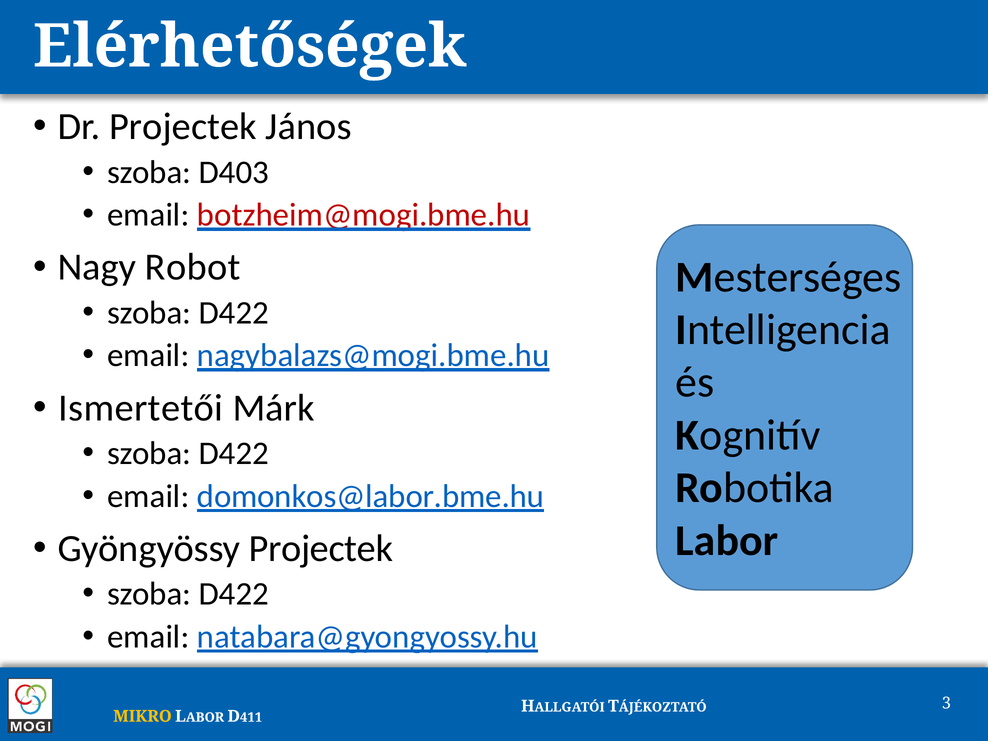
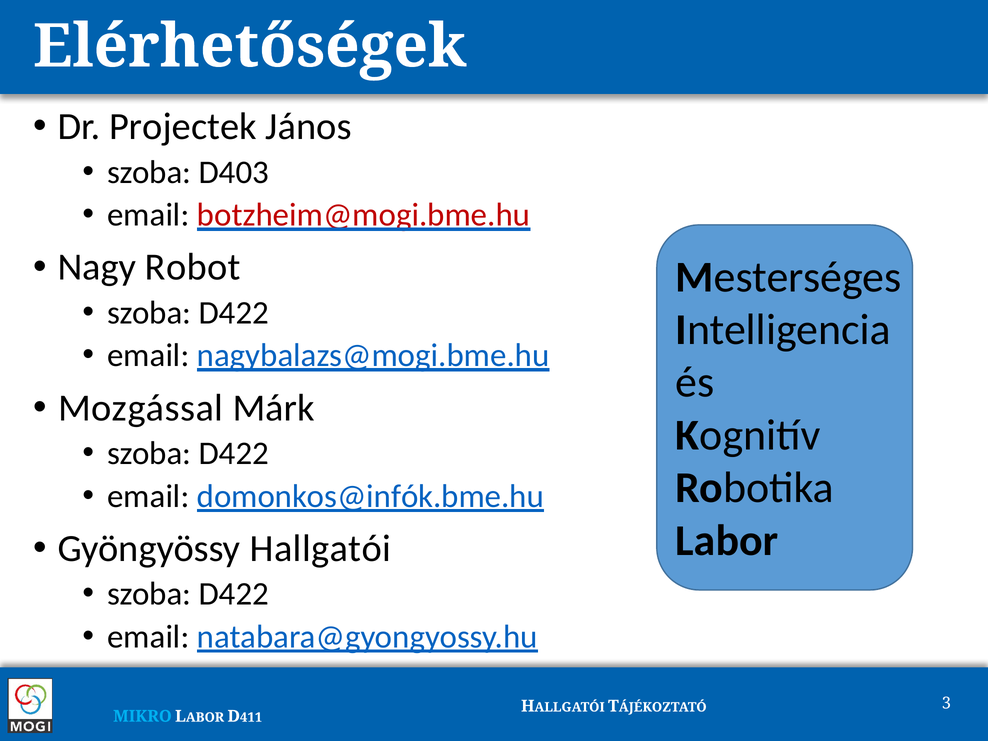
Ismertetői: Ismertetői -> Mozgással
domonkos@labor.bme.hu: domonkos@labor.bme.hu -> domonkos@infók.bme.hu
Gyöngyössy Projectek: Projectek -> Hallgatói
MIKRO colour: yellow -> light blue
